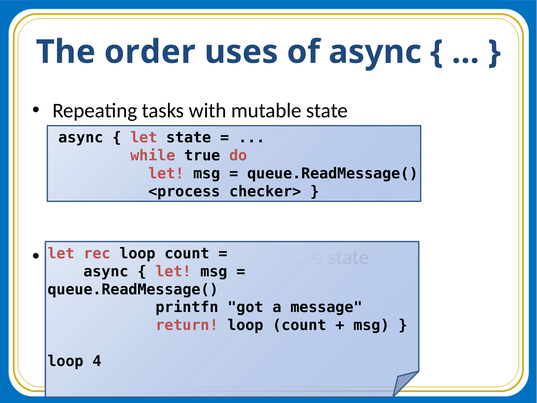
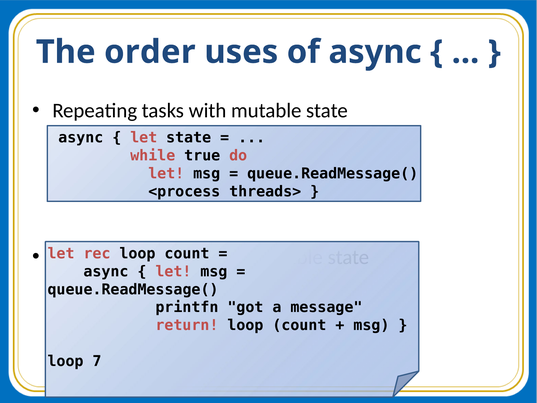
checker>: checker> -> threads>
4: 4 -> 7
